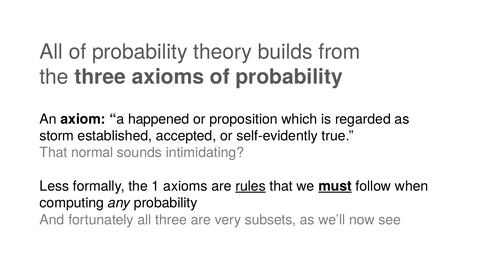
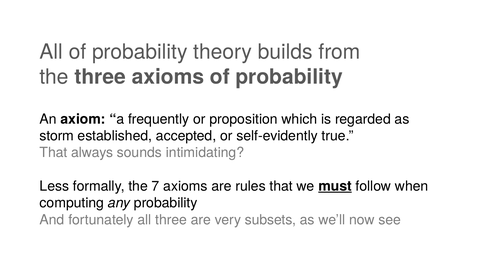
happened: happened -> frequently
normal: normal -> always
1: 1 -> 7
rules underline: present -> none
